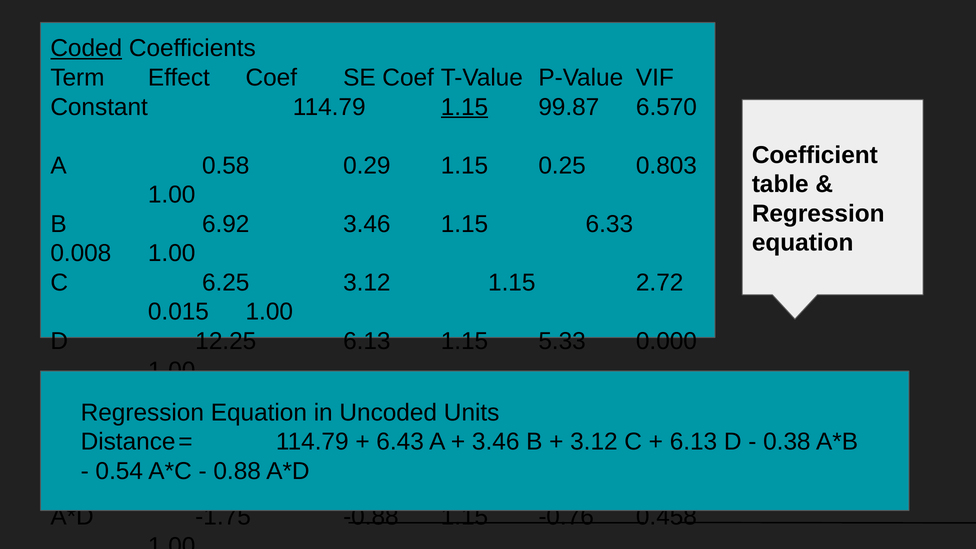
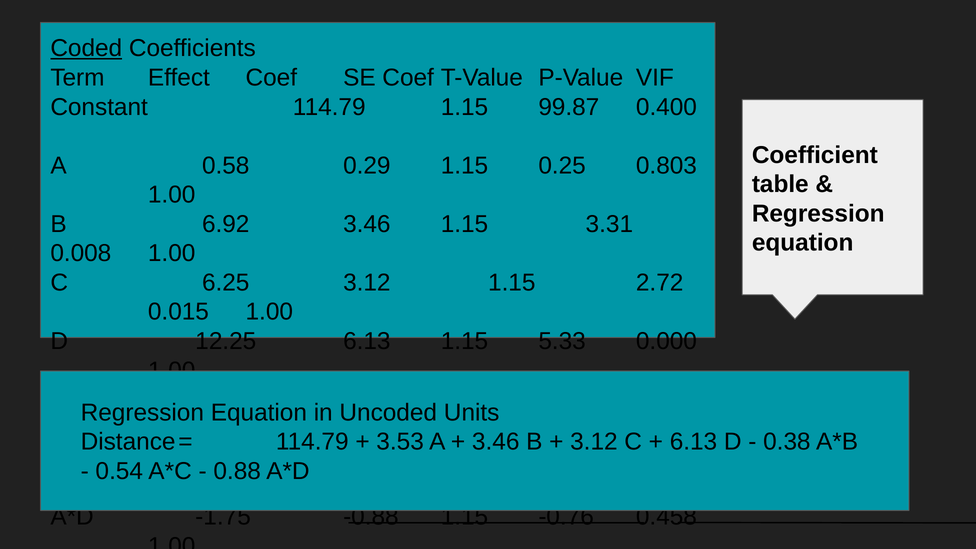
1.15 at (464, 107) underline: present -> none
6.570: 6.570 -> 0.400
6.33: 6.33 -> 3.31
6.43: 6.43 -> 3.53
